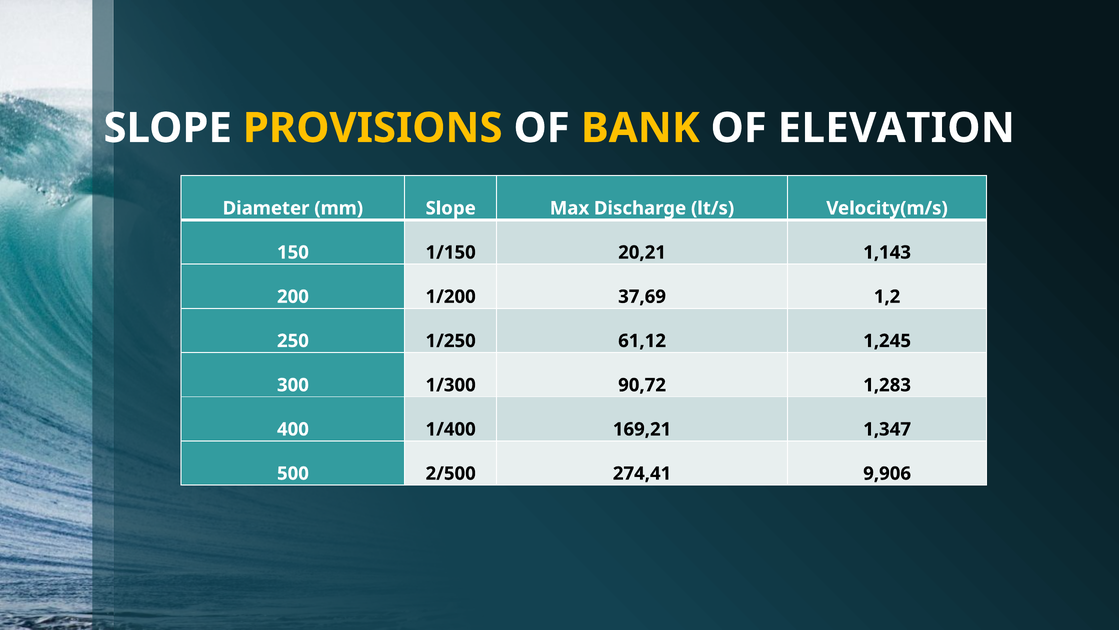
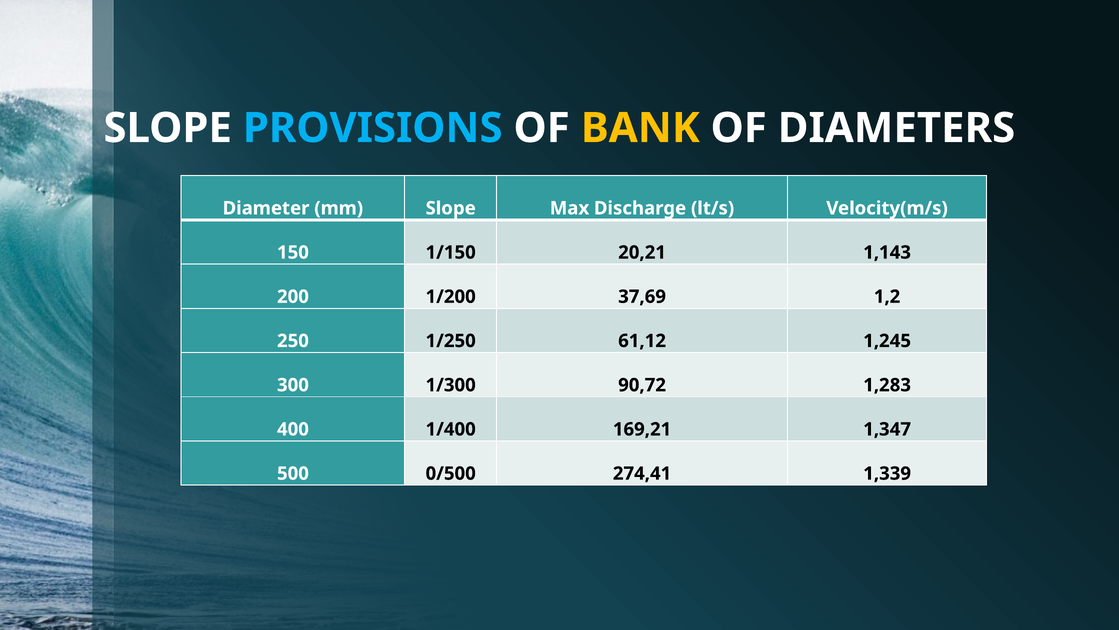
PROVISIONS colour: yellow -> light blue
ELEVATION: ELEVATION -> DIAMETERS
2/500: 2/500 -> 0/500
9,906: 9,906 -> 1,339
